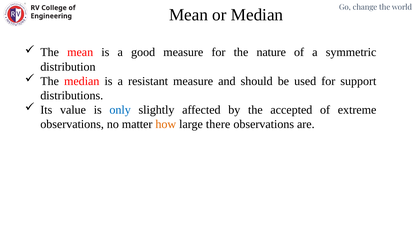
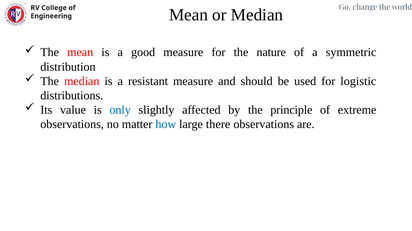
support: support -> logistic
accepted: accepted -> principle
how colour: orange -> blue
